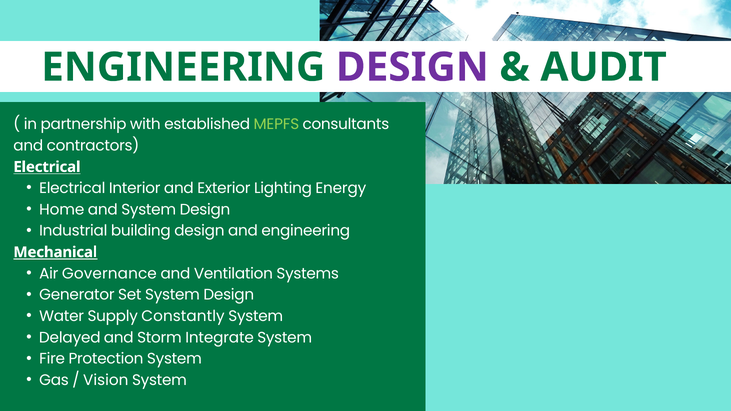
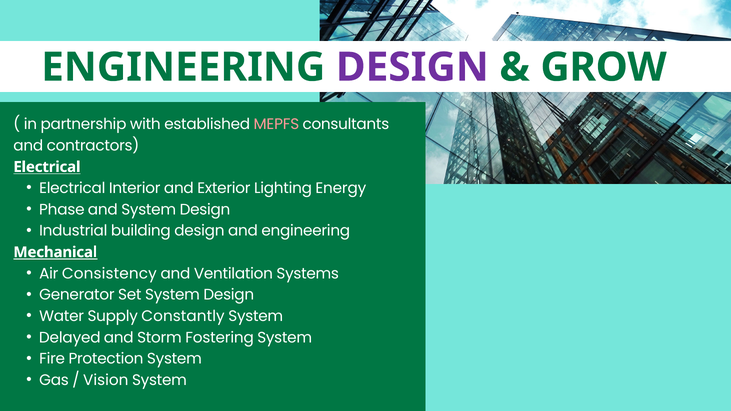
AUDIT: AUDIT -> GROW
MEPFS colour: light green -> pink
Home: Home -> Phase
Governance: Governance -> Consistency
Integrate: Integrate -> Fostering
